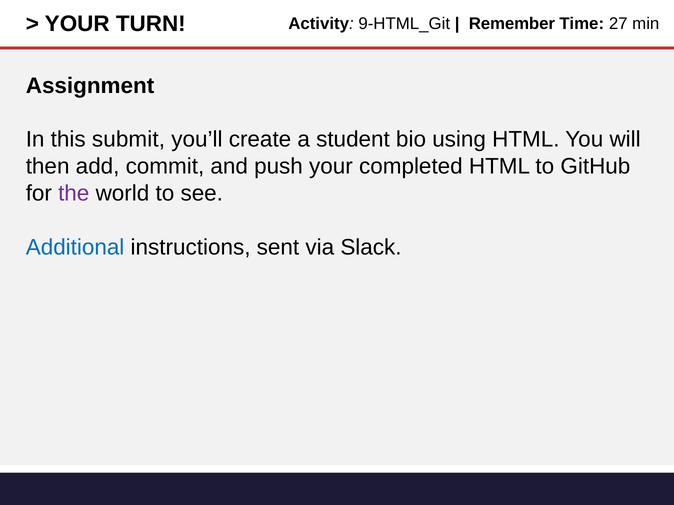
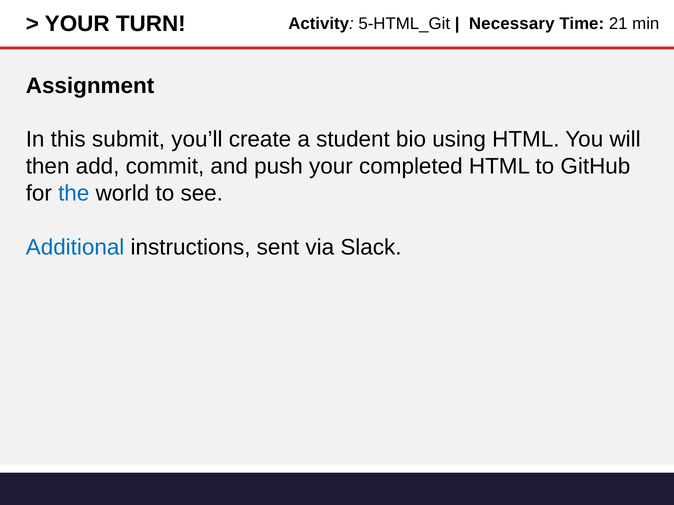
9-HTML_Git: 9-HTML_Git -> 5-HTML_Git
Remember: Remember -> Necessary
27: 27 -> 21
the colour: purple -> blue
